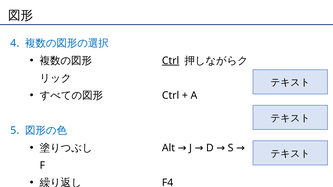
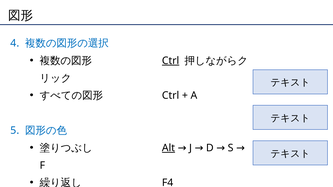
Alt at (168, 148) underline: none -> present
